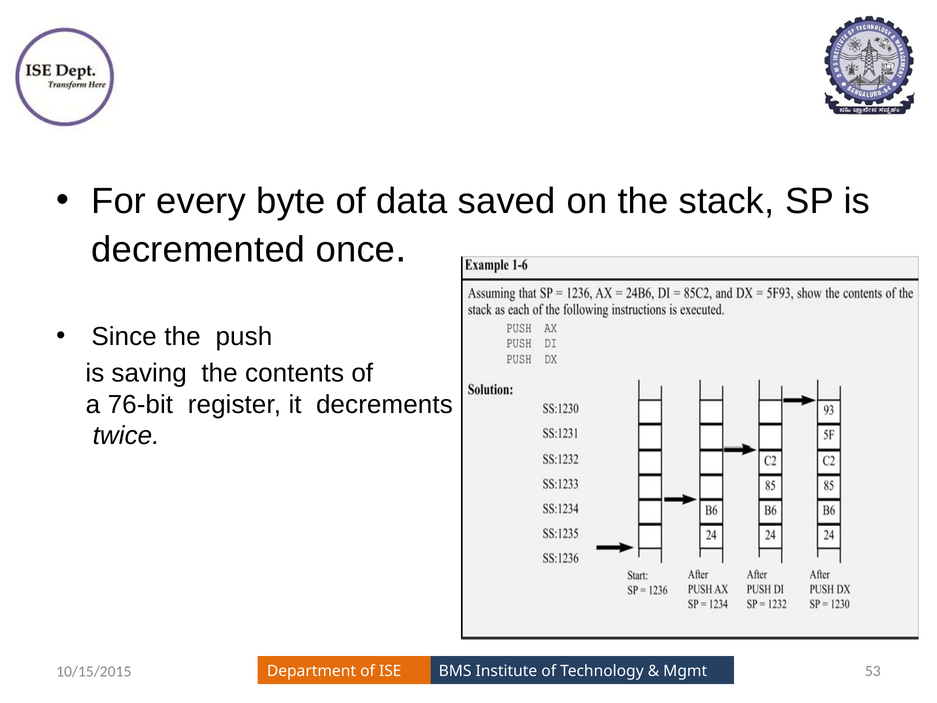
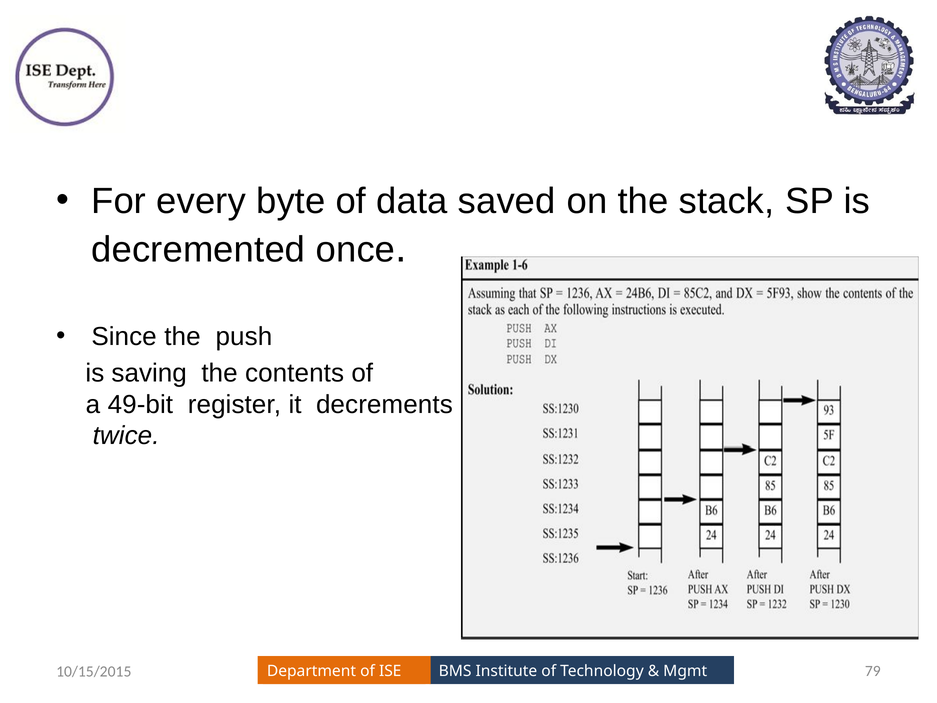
76-bit: 76-bit -> 49-bit
53: 53 -> 79
